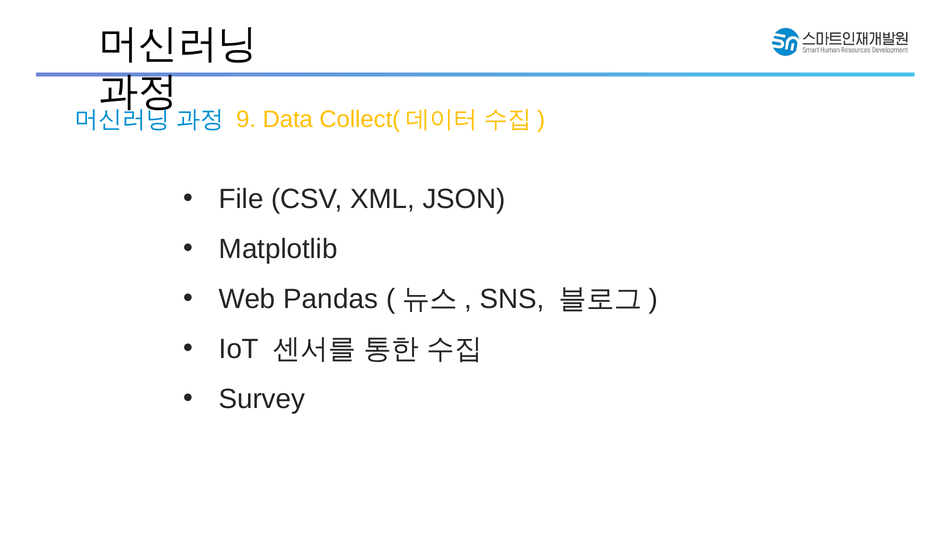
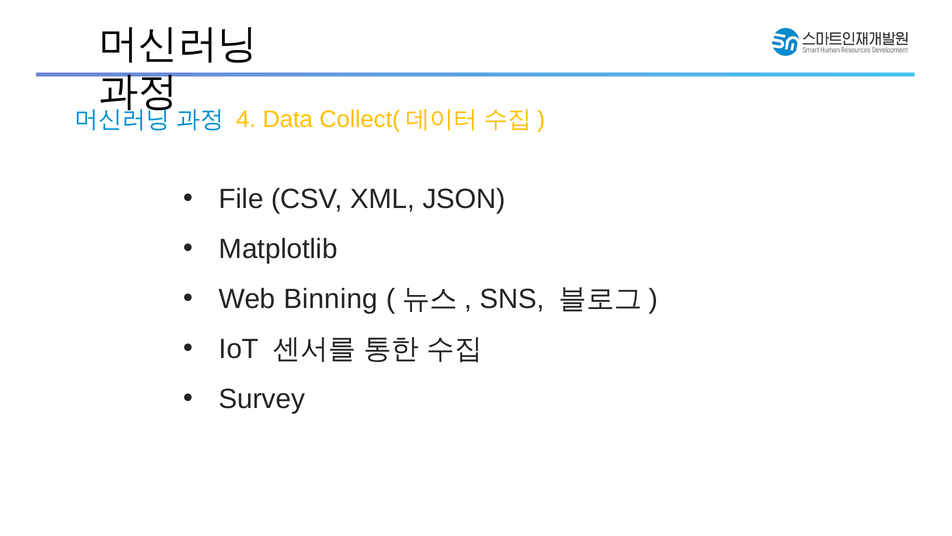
9: 9 -> 4
Pandas: Pandas -> Binning
